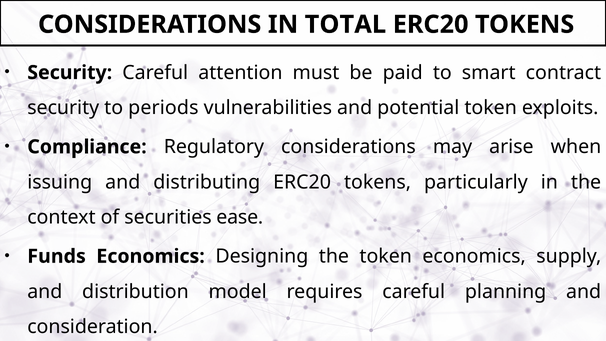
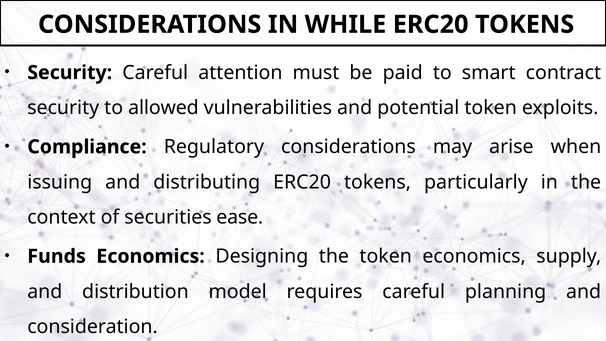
TOTAL: TOTAL -> WHILE
periods: periods -> allowed
